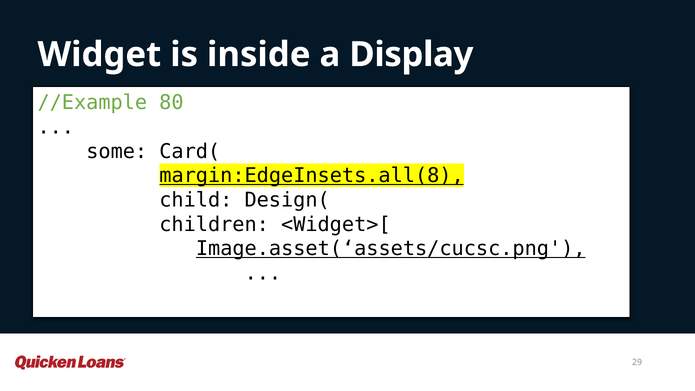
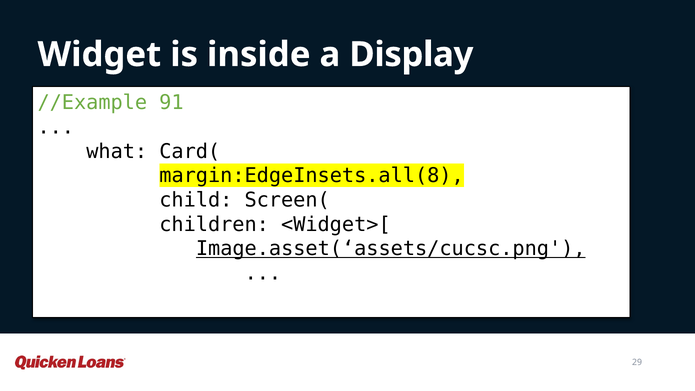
80: 80 -> 91
some: some -> what
margin:EdgeInsets.all(8 underline: present -> none
Design(: Design( -> Screen(
